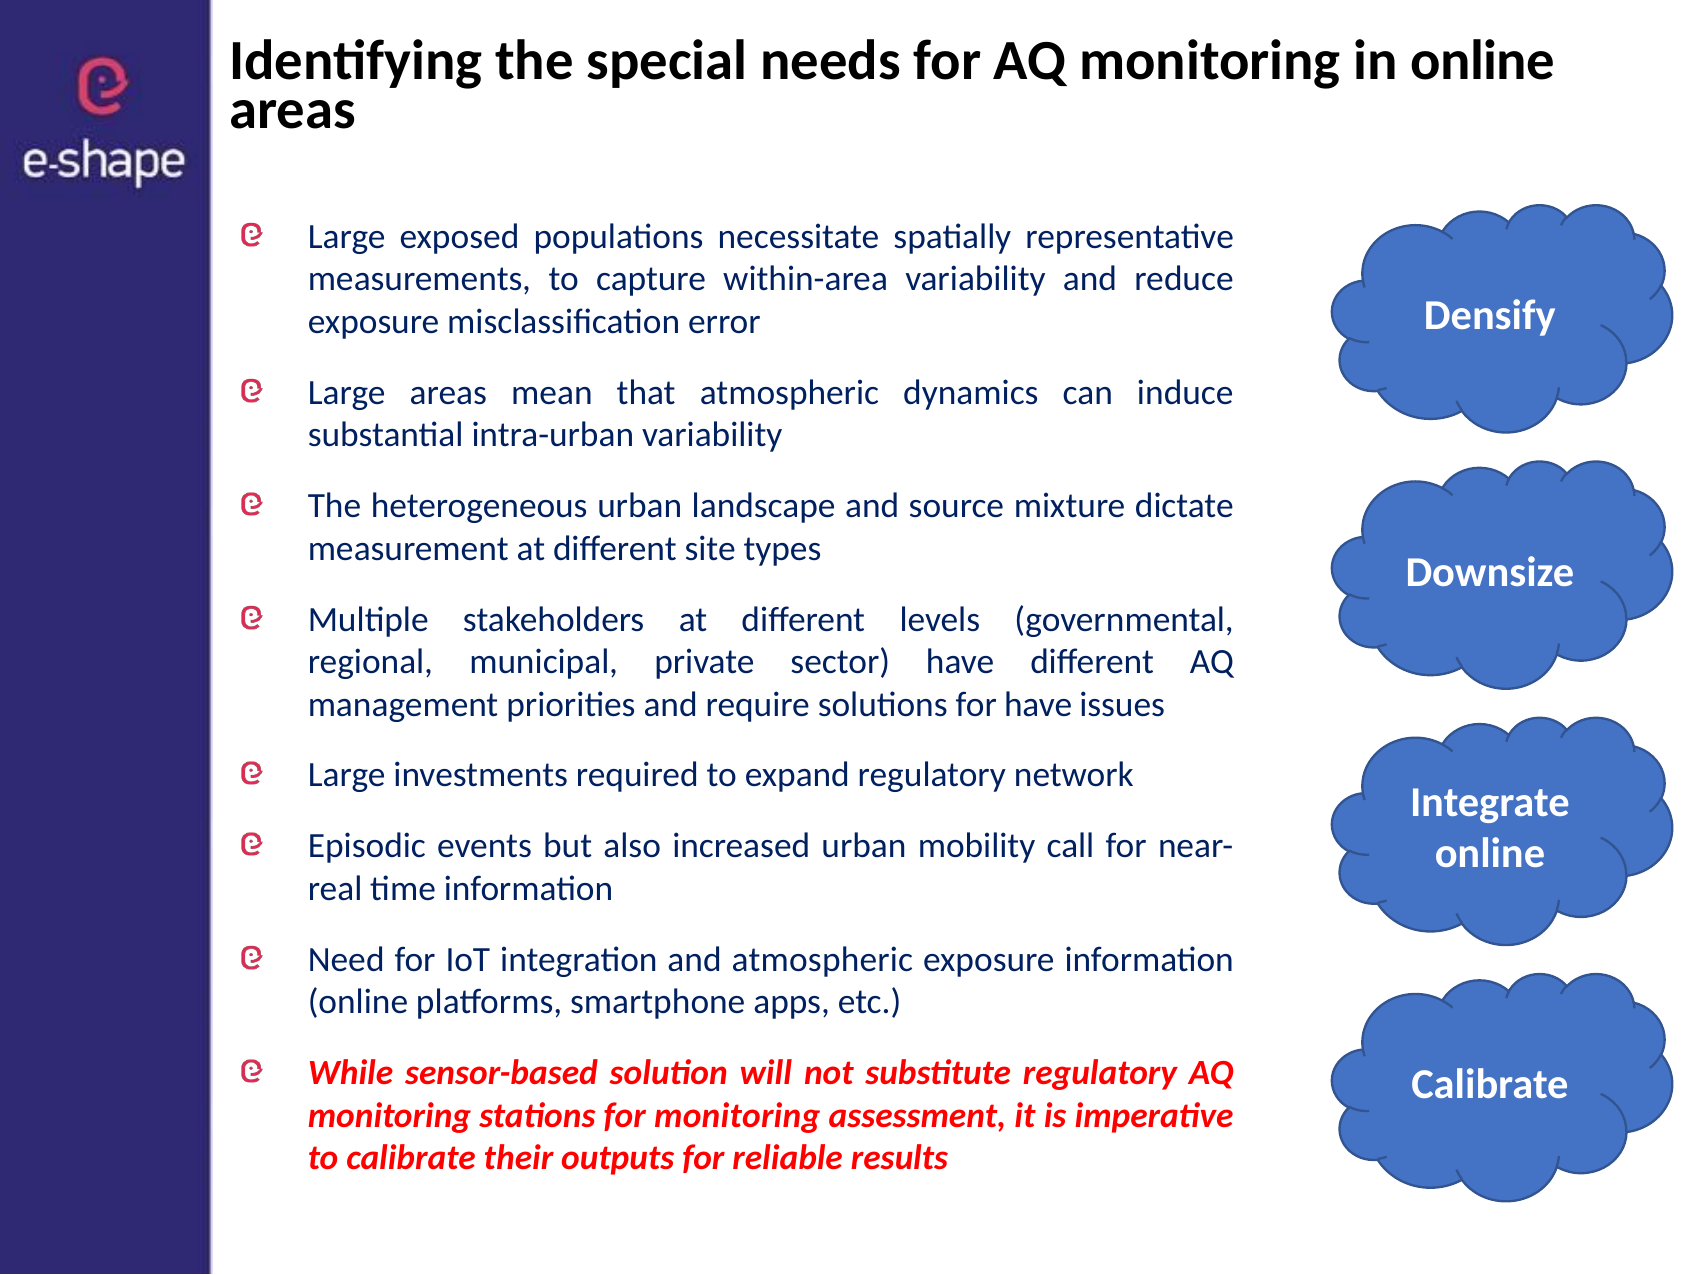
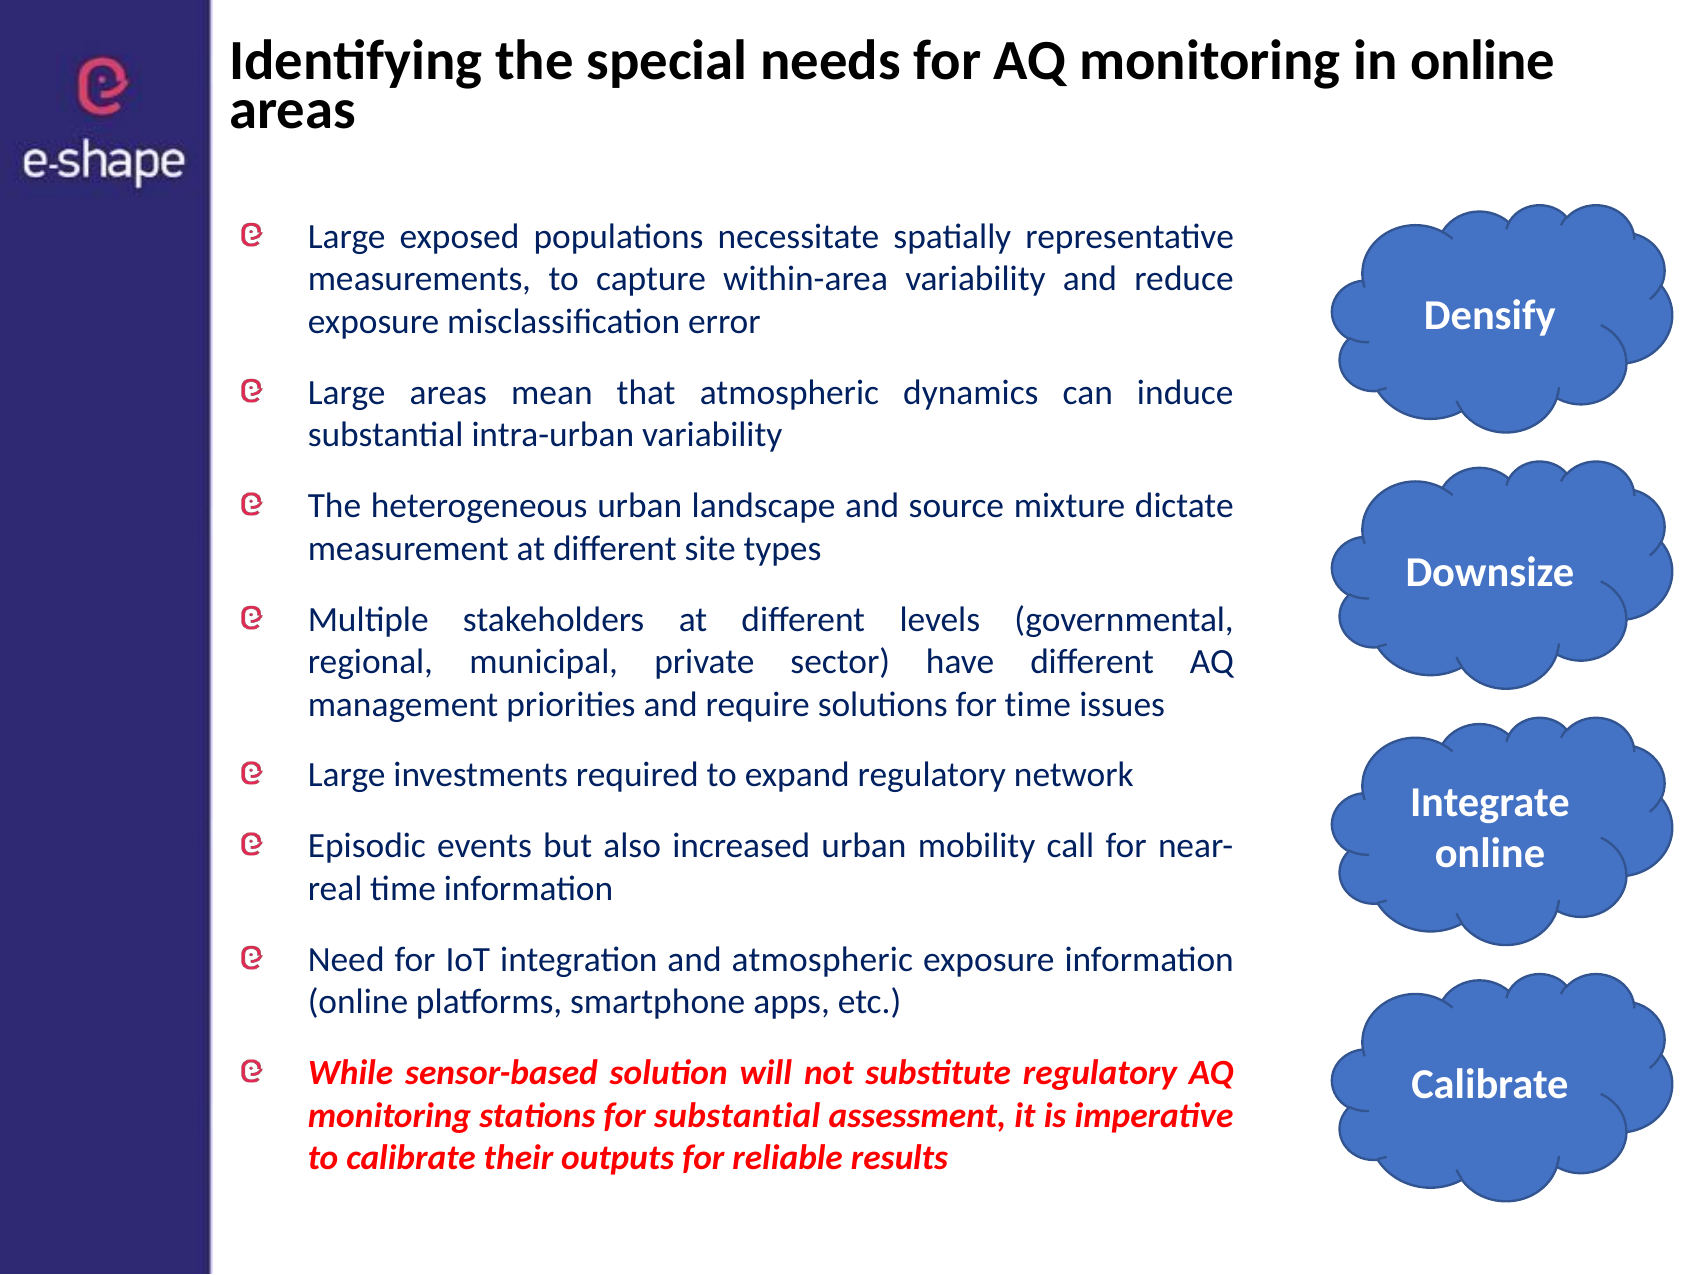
for have: have -> time
for monitoring: monitoring -> substantial
